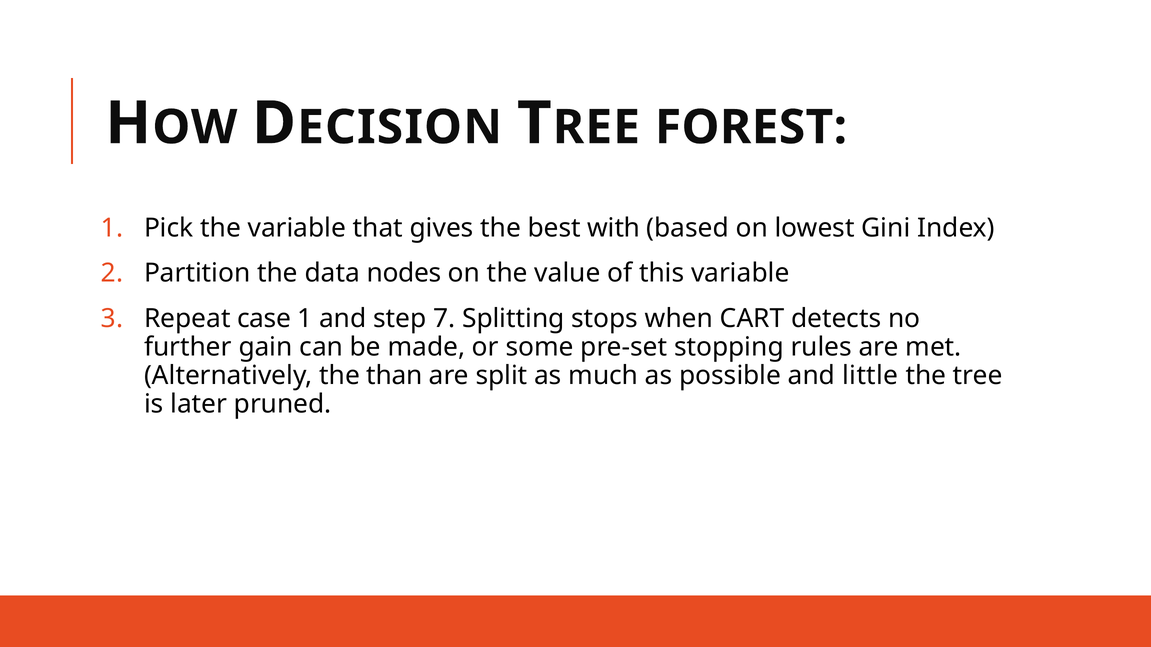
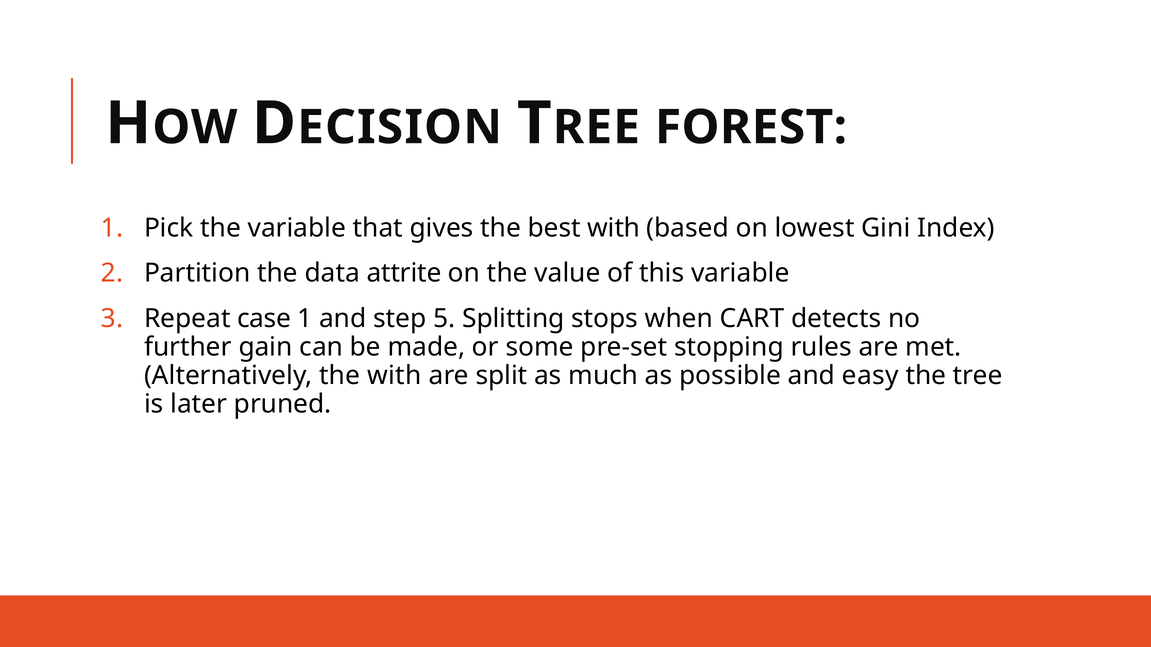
nodes: nodes -> attrite
7: 7 -> 5
the than: than -> with
little: little -> easy
